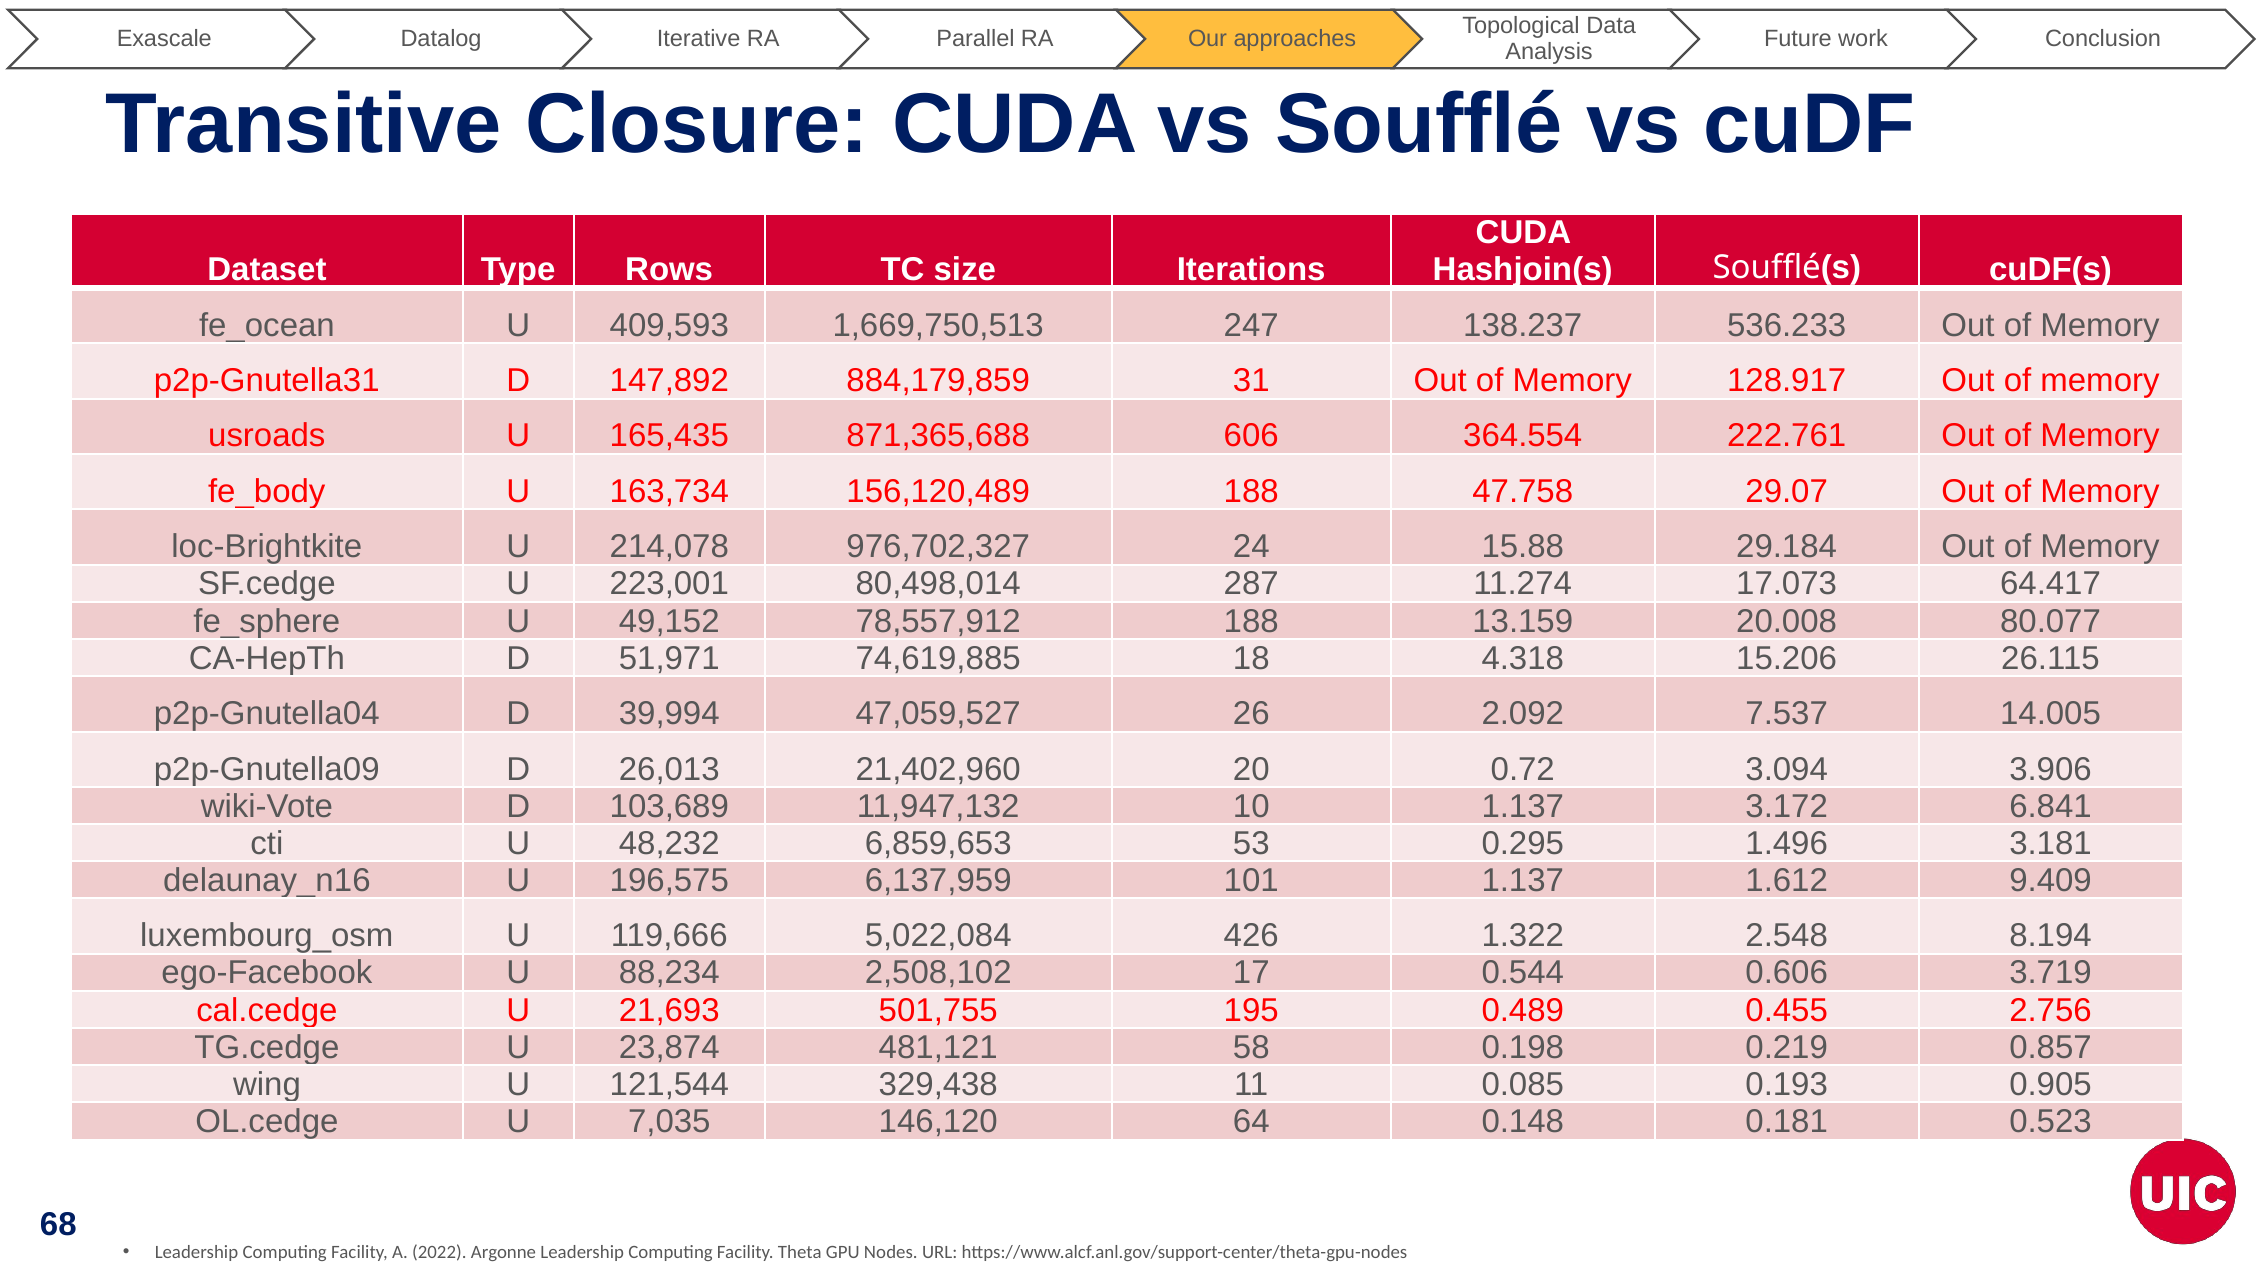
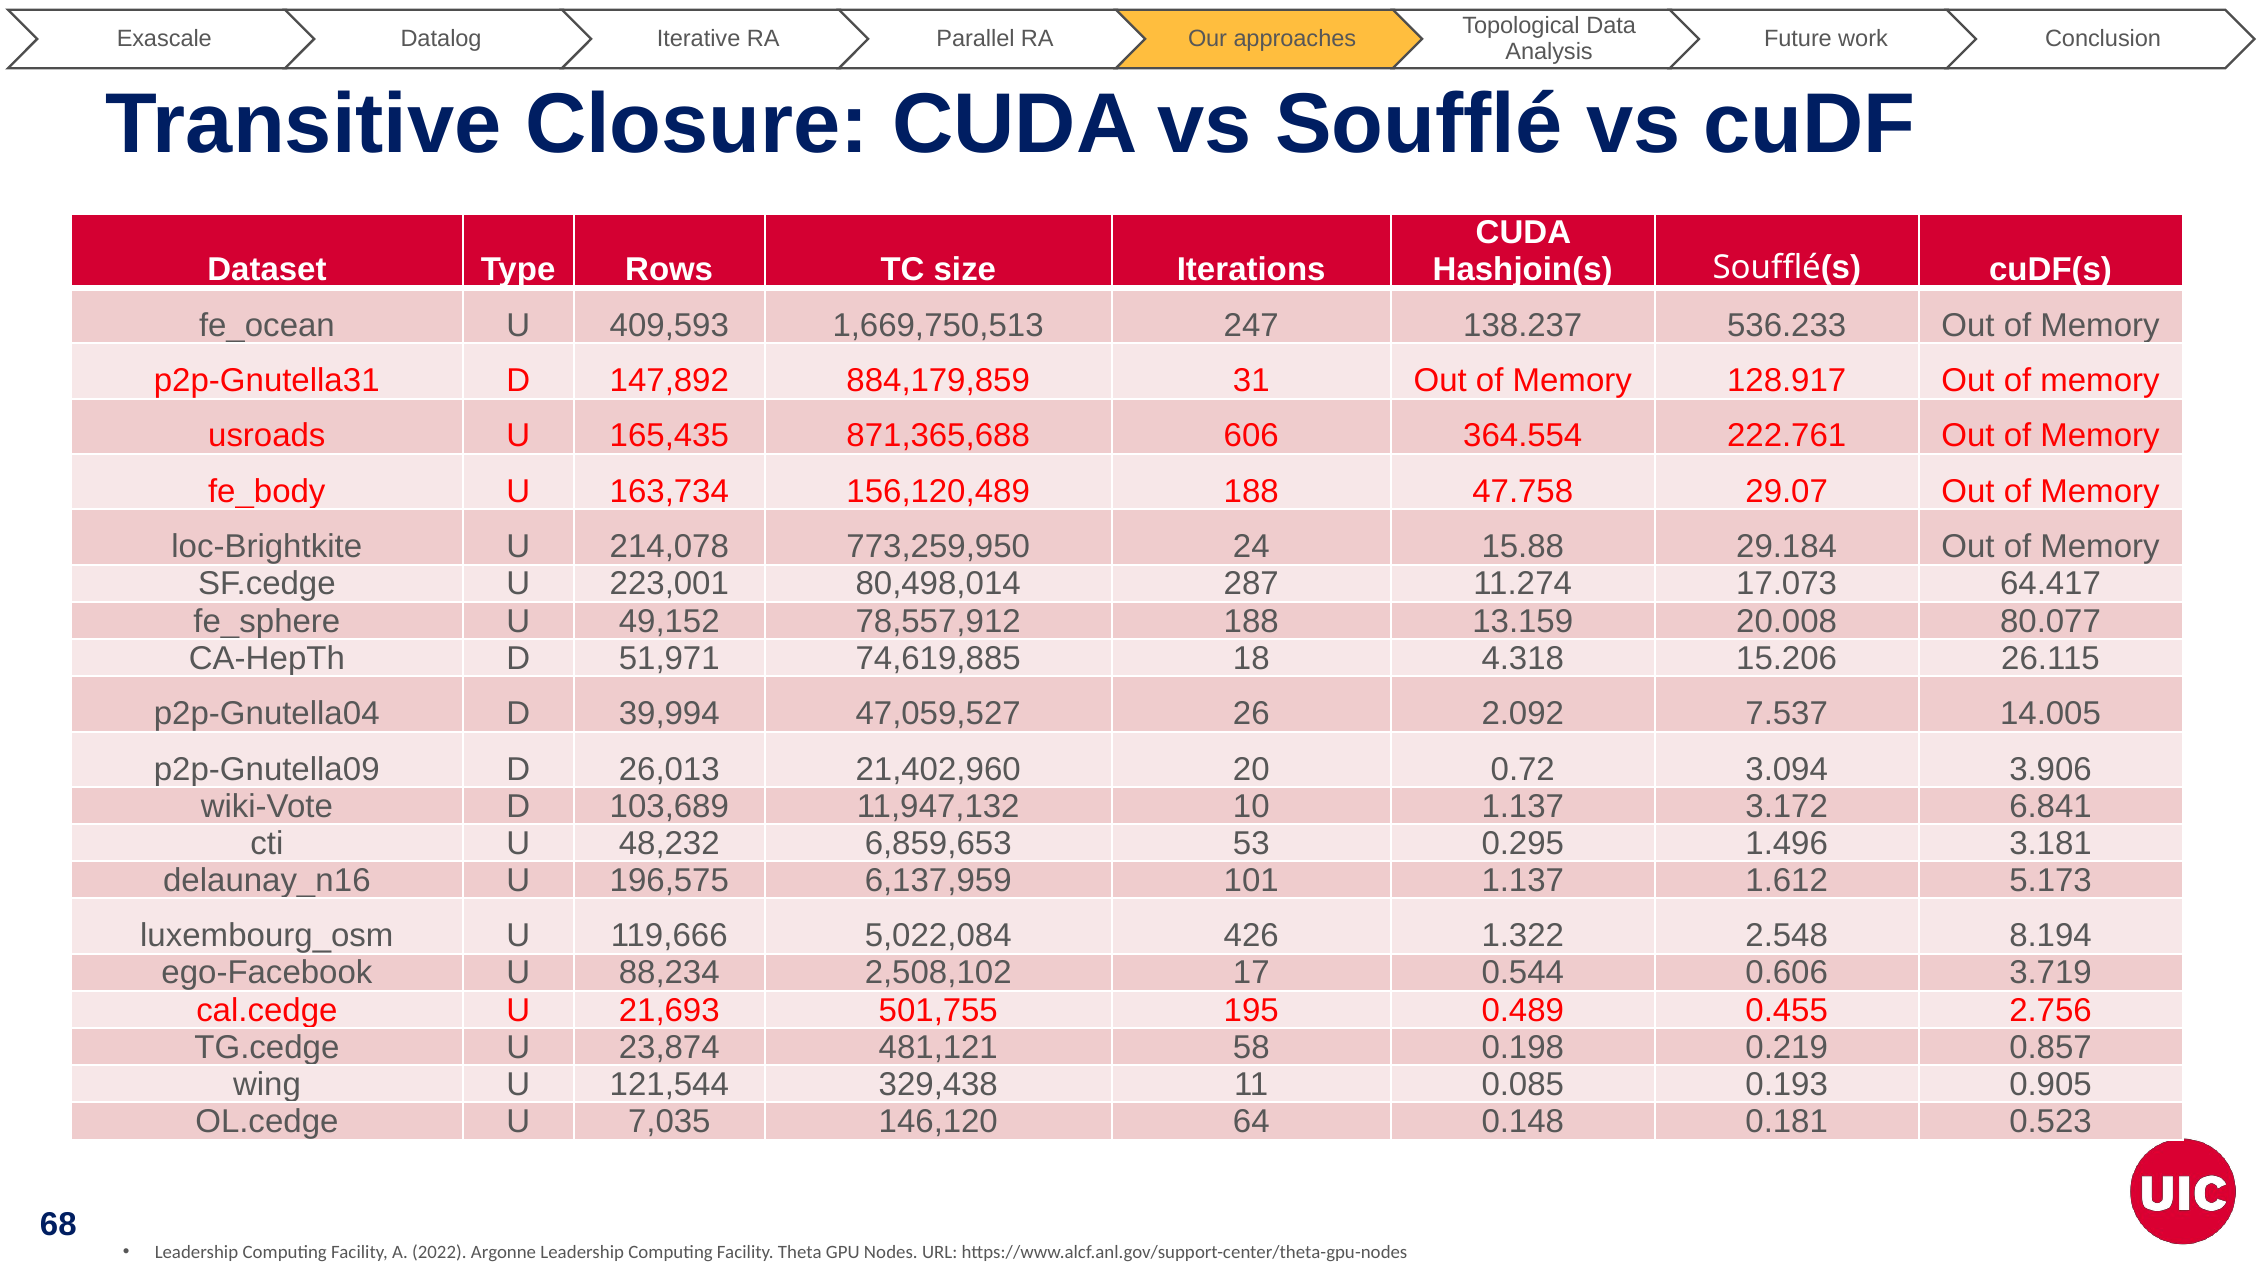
976,702,327: 976,702,327 -> 773,259,950
9.409: 9.409 -> 5.173
